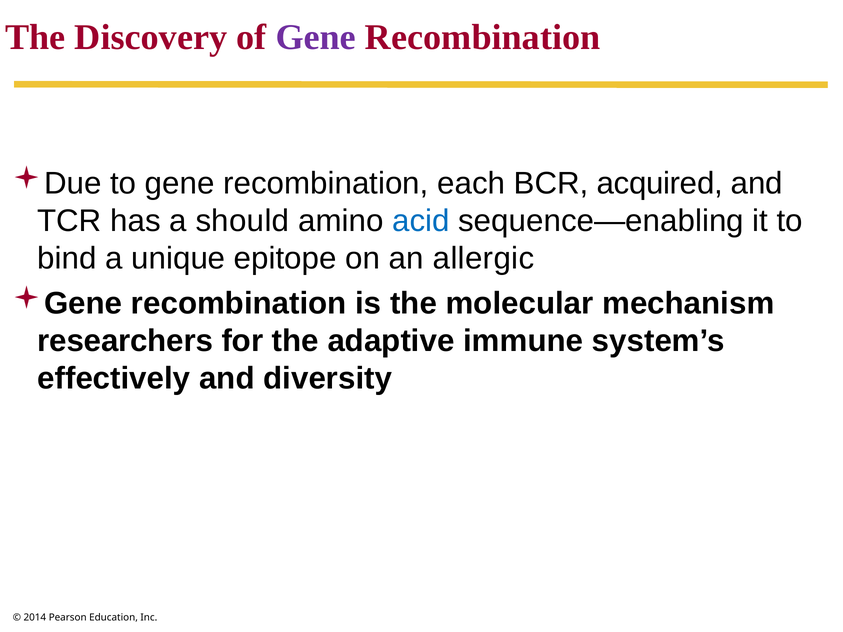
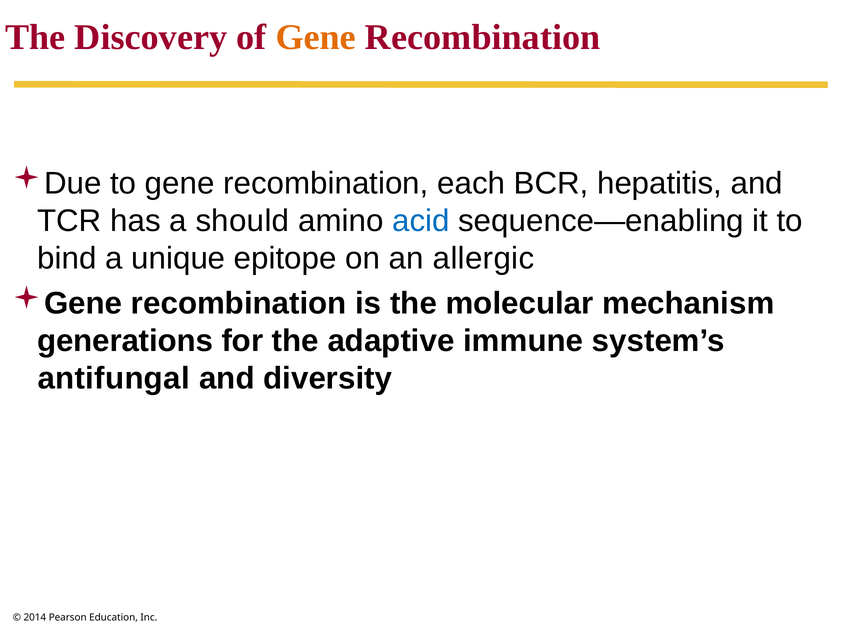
Gene at (316, 37) colour: purple -> orange
acquired: acquired -> hepatitis
researchers: researchers -> generations
effectively: effectively -> antifungal
